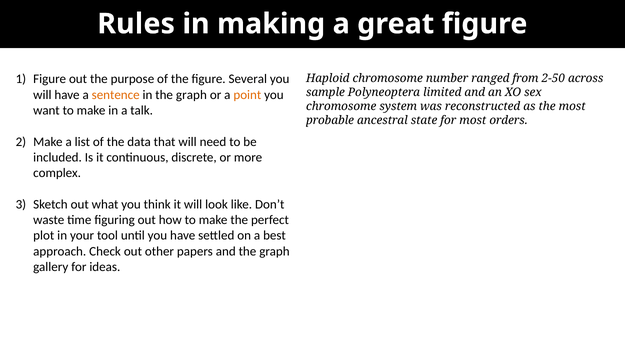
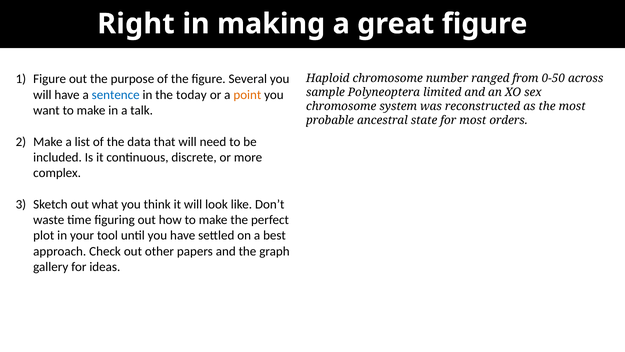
Rules: Rules -> Right
2-50: 2-50 -> 0-50
sentence colour: orange -> blue
in the graph: graph -> today
